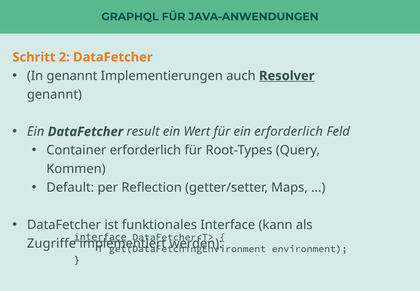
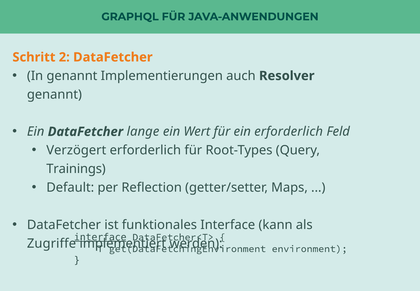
Resolver underline: present -> none
result: result -> lange
Container: Container -> Verzögert
Kommen: Kommen -> Trainings
